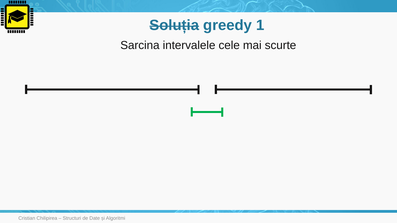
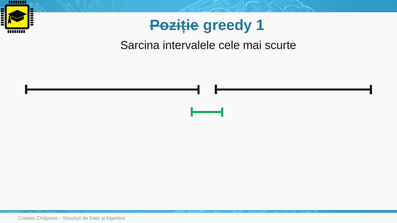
Soluția: Soluția -> Poziție
